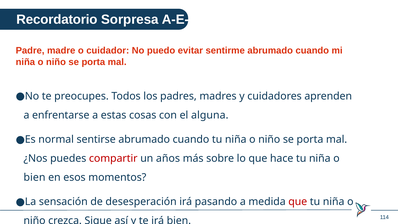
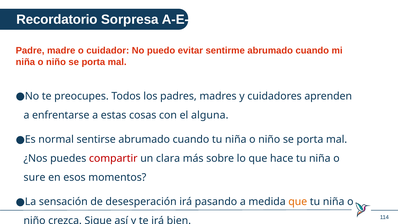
años: años -> clara
bien at (34, 177): bien -> sure
que at (298, 202) colour: red -> orange
